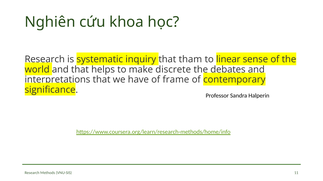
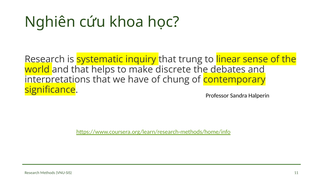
tham: tham -> trung
frame: frame -> chung
